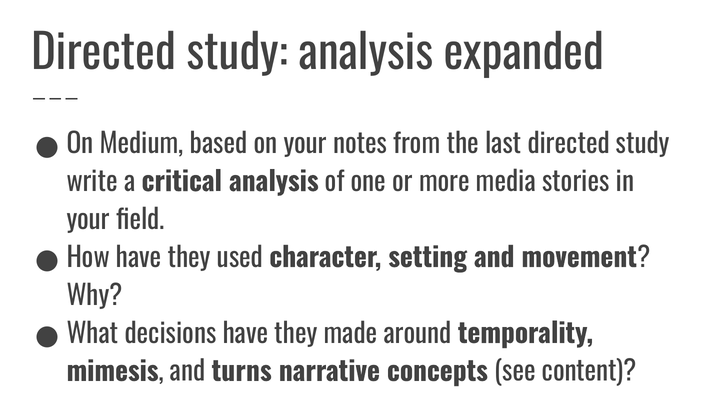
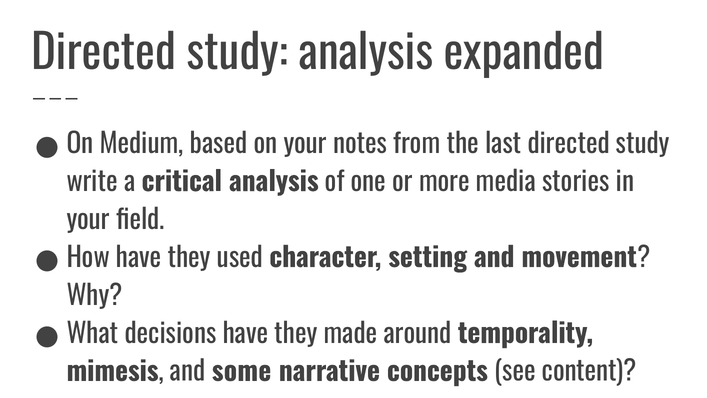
turns: turns -> some
